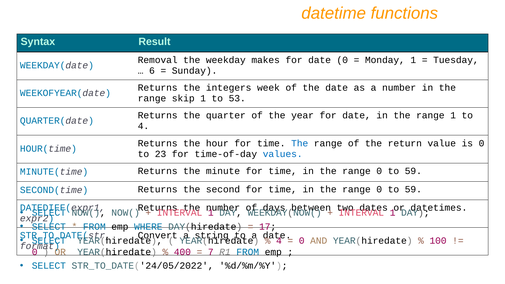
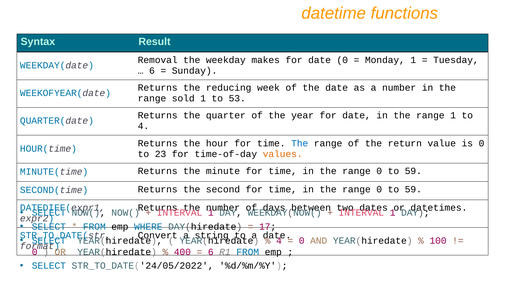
integers: integers -> reducing
skip: skip -> sold
values colour: blue -> orange
7 at (211, 252): 7 -> 6
